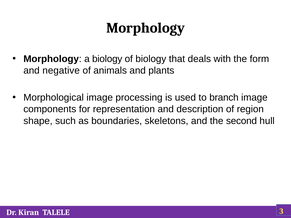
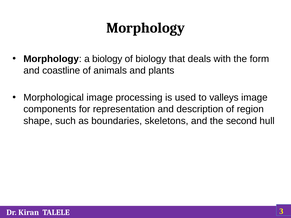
negative: negative -> coastline
branch: branch -> valleys
